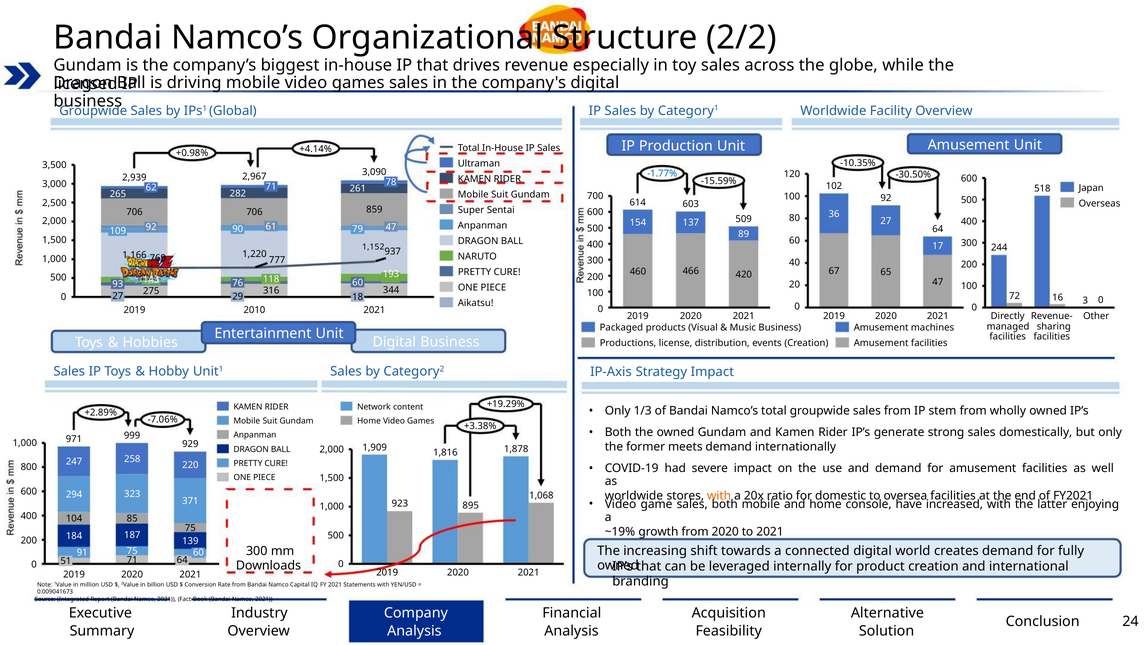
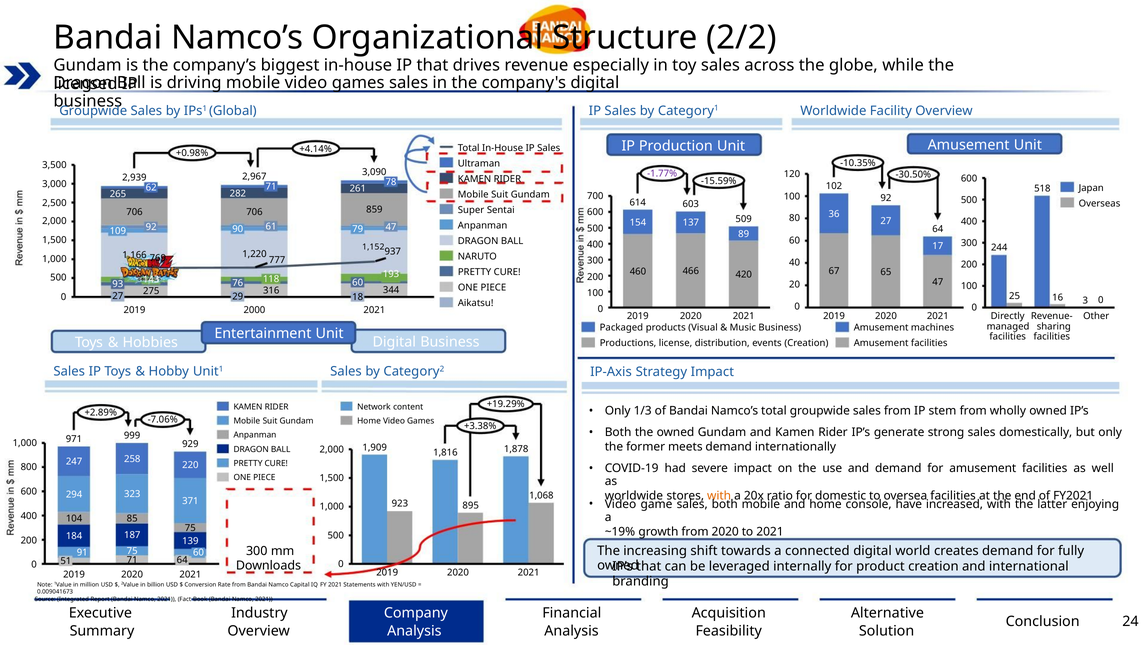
-1.77% colour: blue -> purple
72: 72 -> 25
2010: 2010 -> 2000
